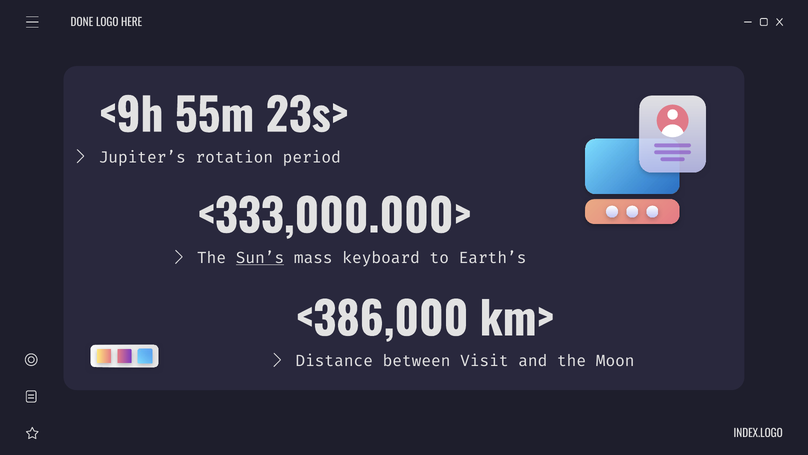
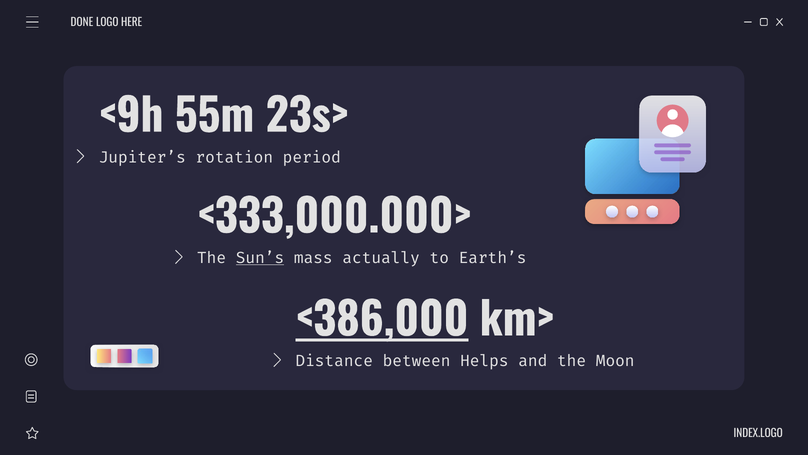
keyboard: keyboard -> actually
<386,000 underline: none -> present
Visit: Visit -> Helps
